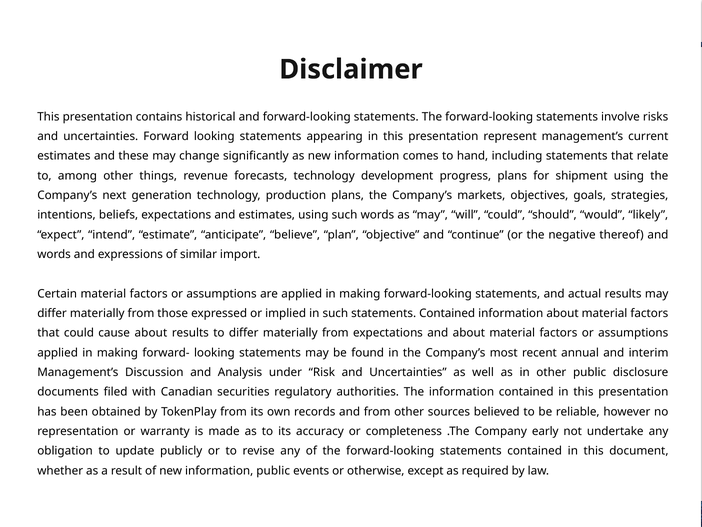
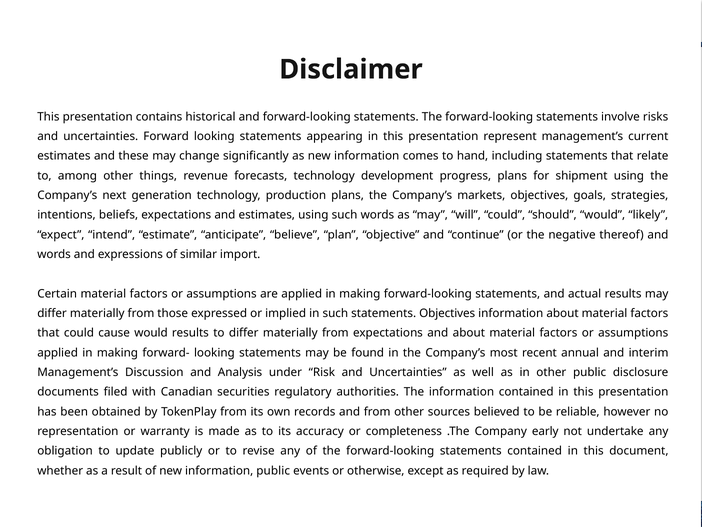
such statements Contained: Contained -> Objectives
cause about: about -> would
